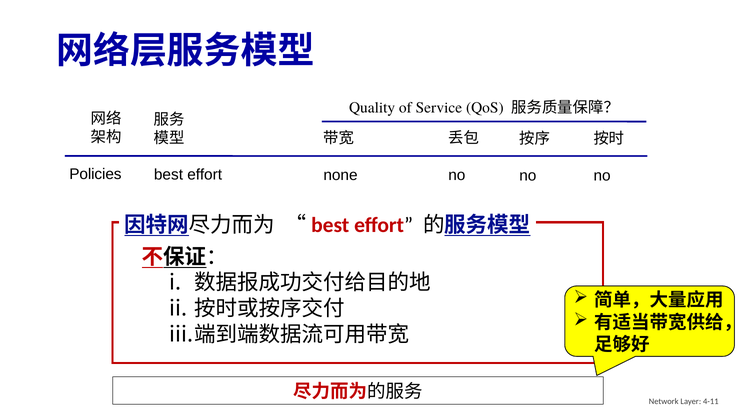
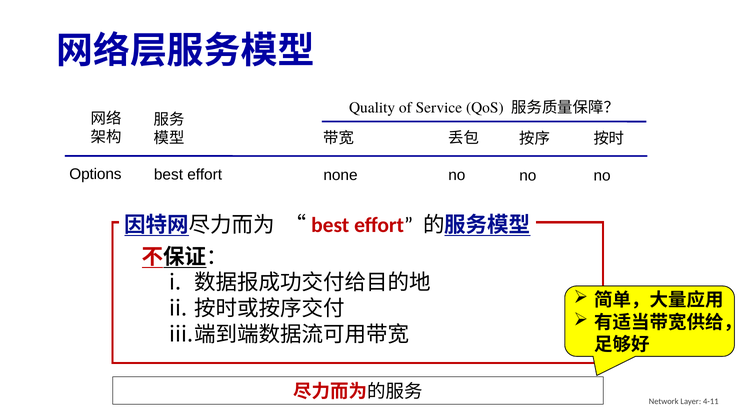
Policies: Policies -> Options
